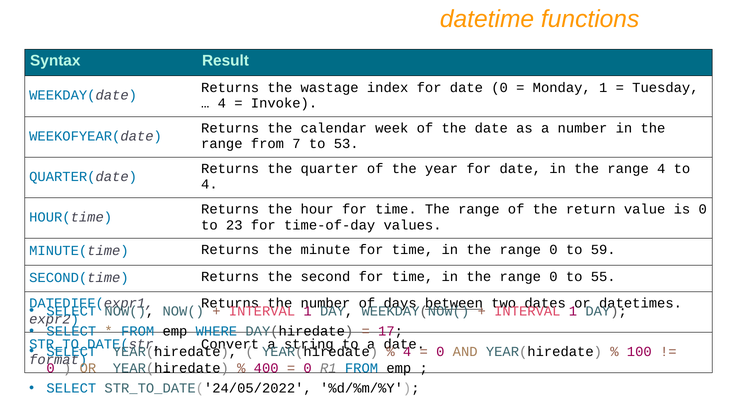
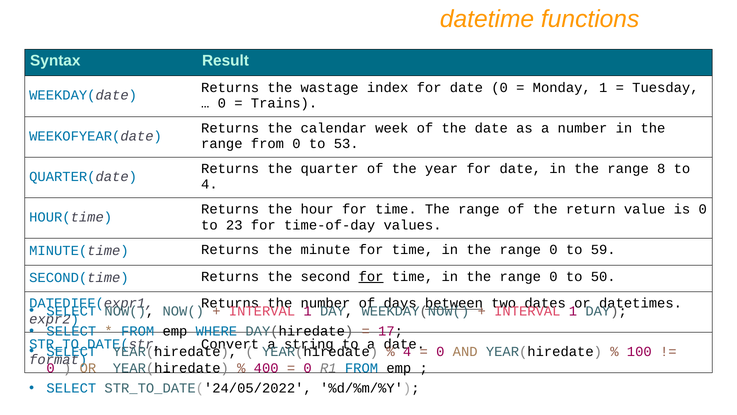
4 at (222, 103): 4 -> 0
Invoke: Invoke -> Trains
from 7: 7 -> 0
range 4: 4 -> 8
for at (371, 276) underline: none -> present
55: 55 -> 50
